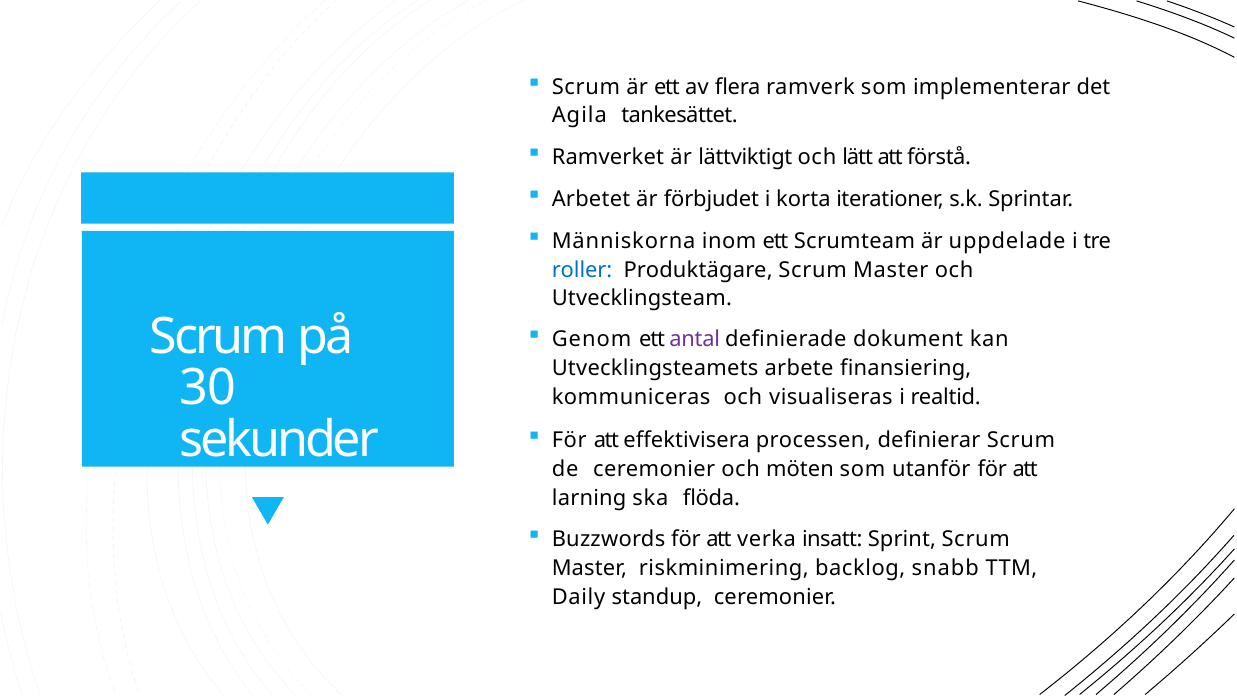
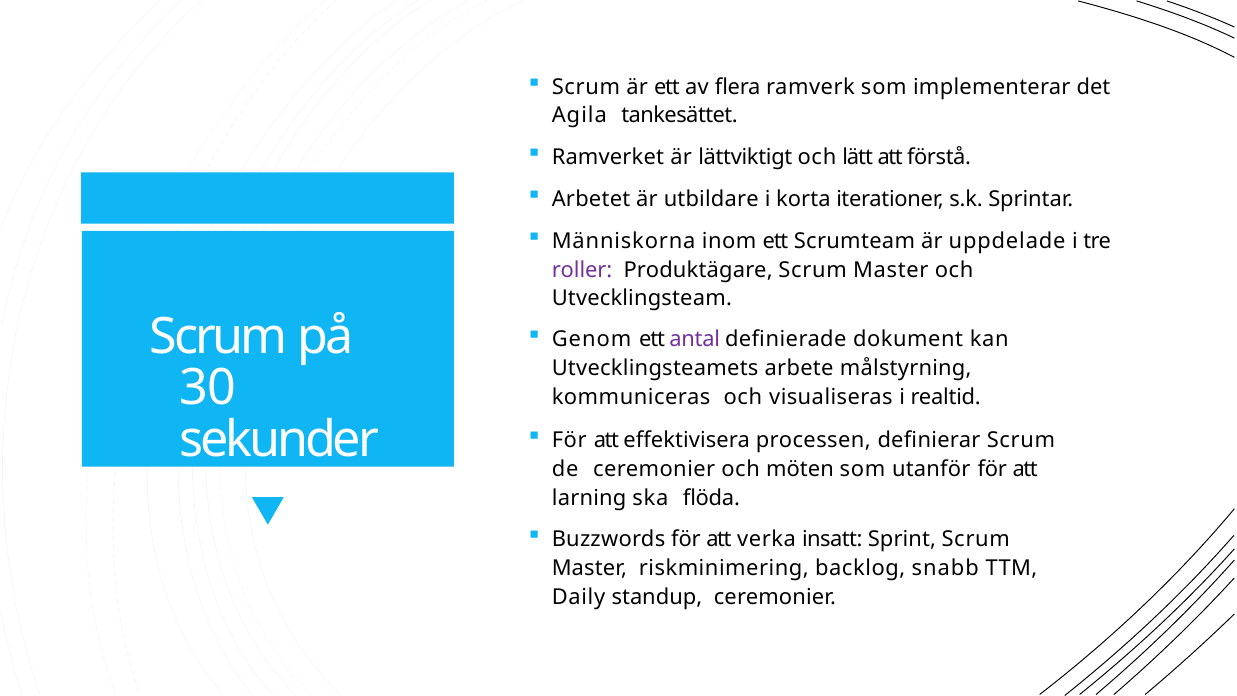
förbjudet: förbjudet -> utbildare
roller colour: blue -> purple
finansiering: finansiering -> målstyrning
